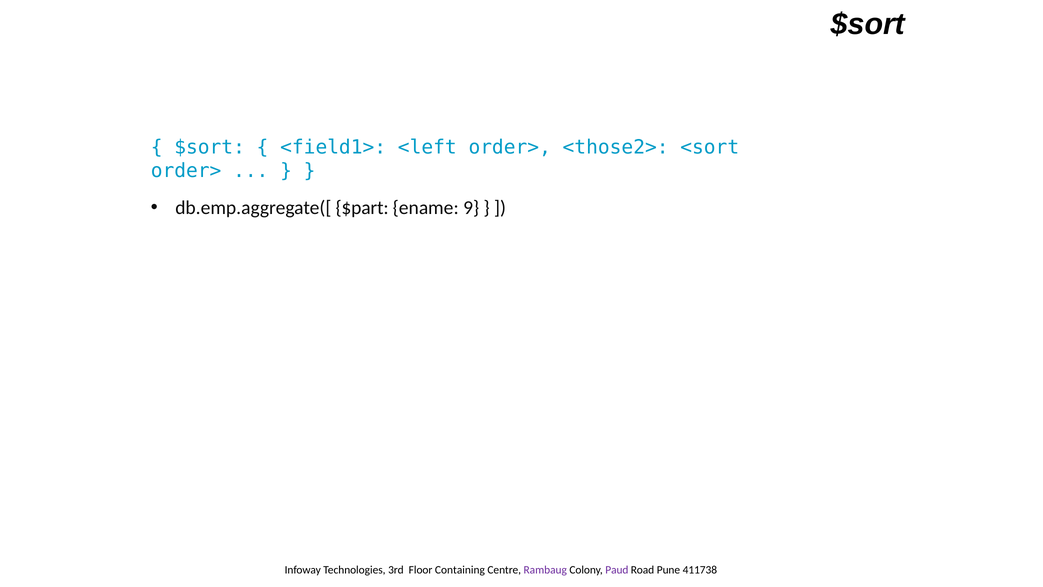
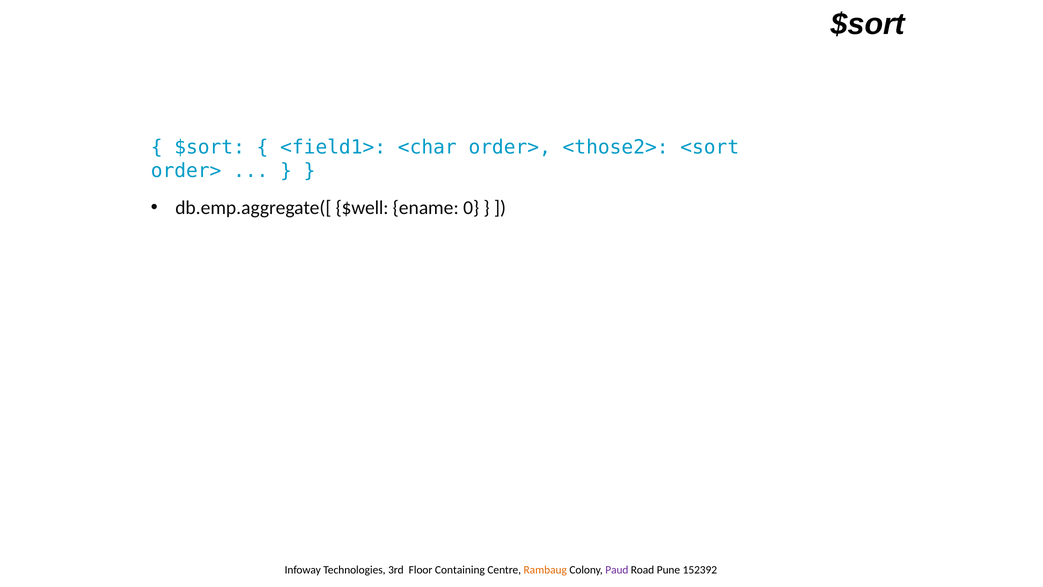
<left: <left -> <char
$part: $part -> $well
9: 9 -> 0
Rambaug colour: purple -> orange
411738: 411738 -> 152392
